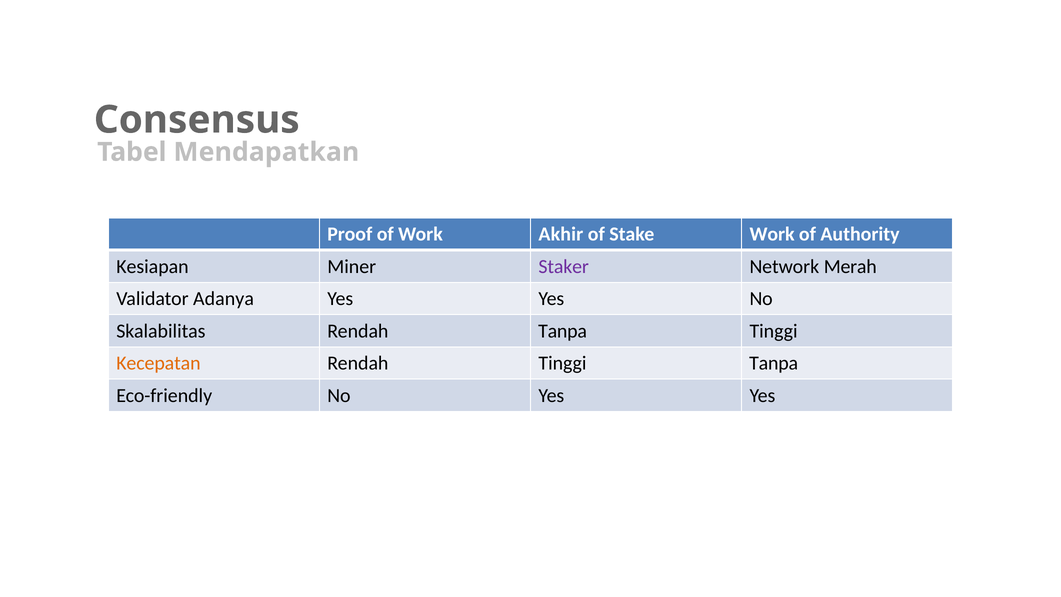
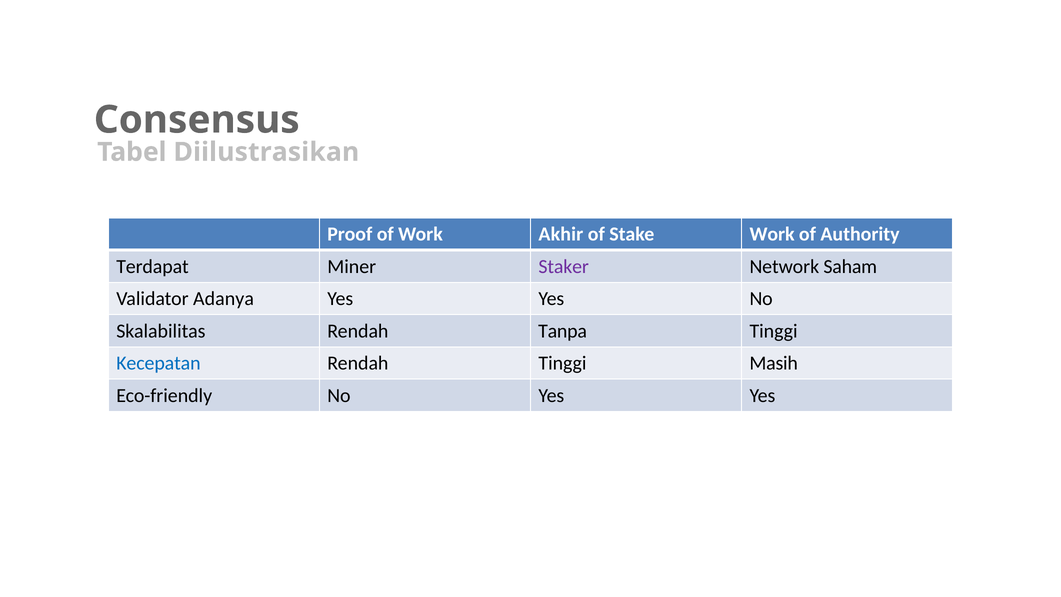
Mendapatkan: Mendapatkan -> Diilustrasikan
Kesiapan: Kesiapan -> Terdapat
Merah: Merah -> Saham
Kecepatan colour: orange -> blue
Tinggi Tanpa: Tanpa -> Masih
